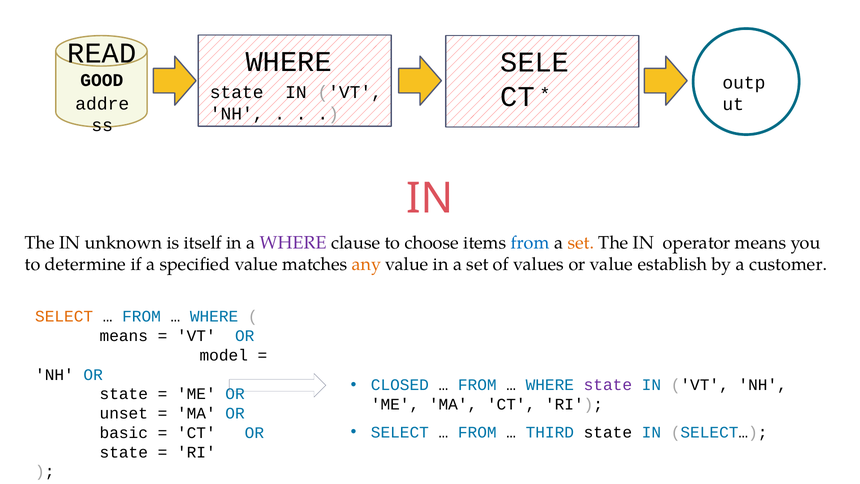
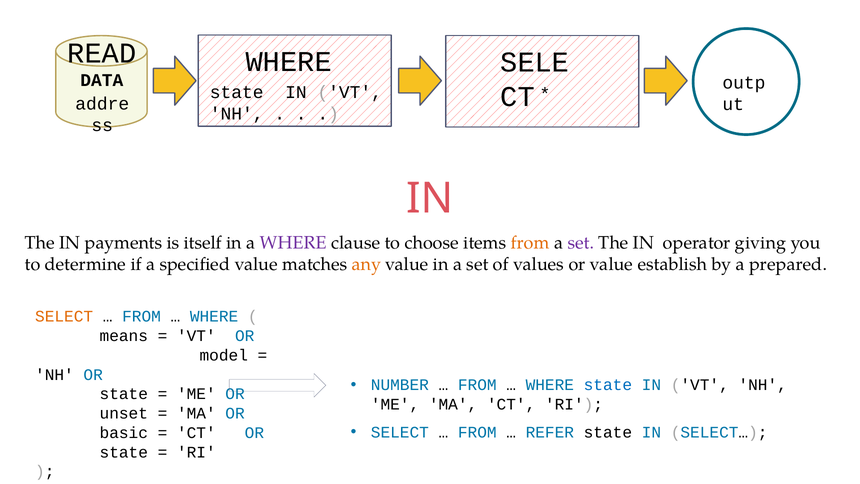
GOOD: GOOD -> DATA
unknown: unknown -> payments
from at (530, 243) colour: blue -> orange
set at (581, 243) colour: orange -> purple
operator means: means -> giving
customer: customer -> prepared
CLOSED: CLOSED -> NUMBER
state at (608, 385) colour: purple -> blue
THIRD: THIRD -> REFER
